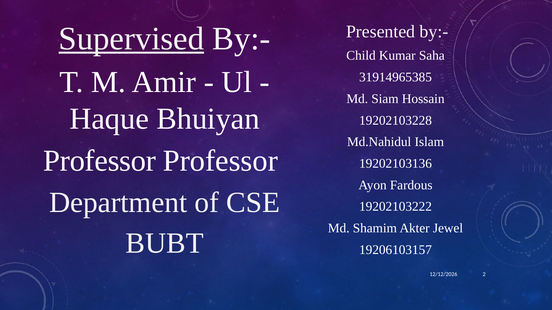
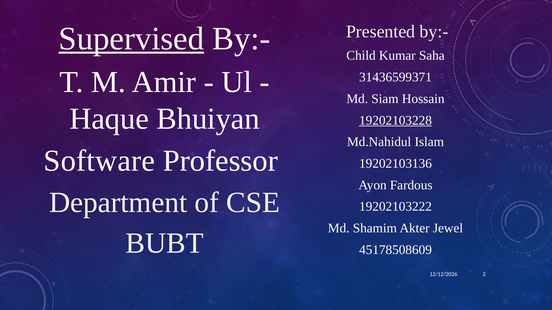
31914965385: 31914965385 -> 31436599371
19202103228 underline: none -> present
Professor at (100, 161): Professor -> Software
19206103157: 19206103157 -> 45178508609
